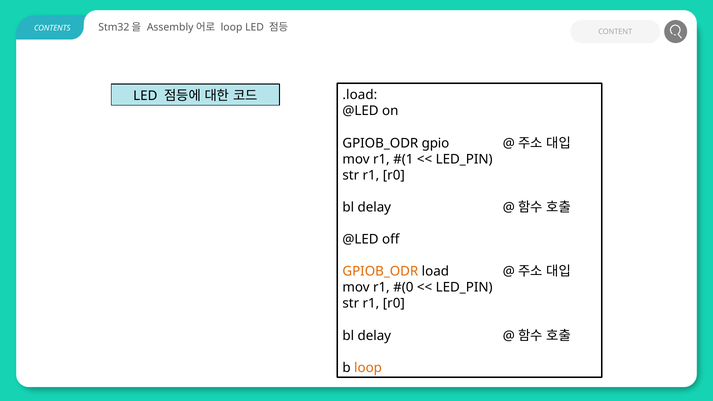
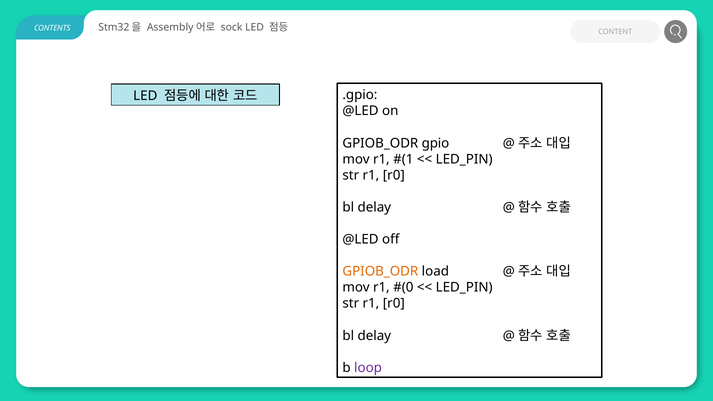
loop at (232, 28): loop -> sock
.load: .load -> .gpio
loop at (368, 368) colour: orange -> purple
